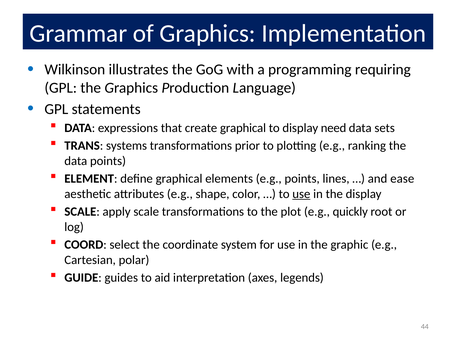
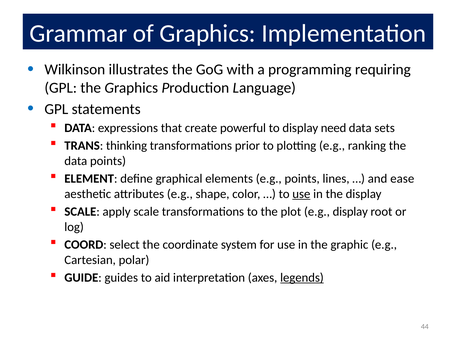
create graphical: graphical -> powerful
systems: systems -> thinking
e.g quickly: quickly -> display
legends underline: none -> present
